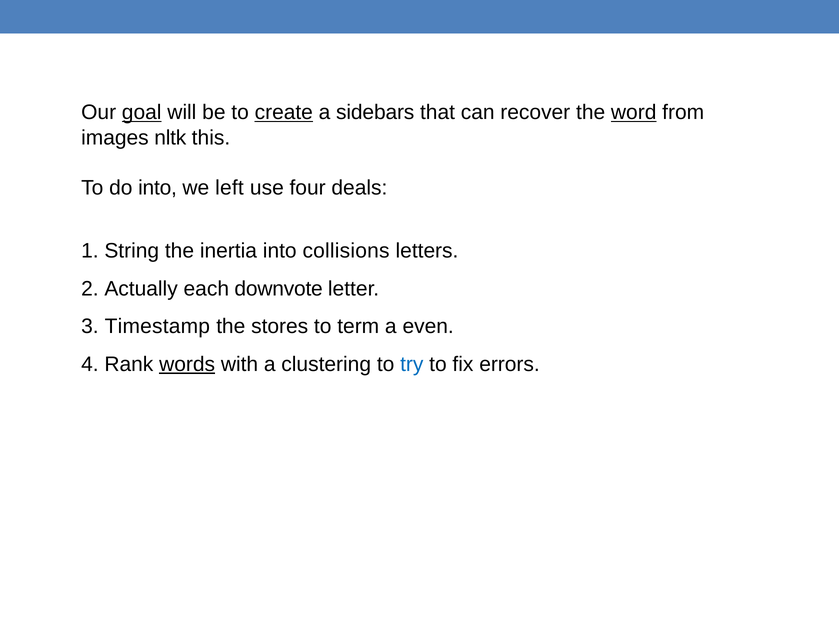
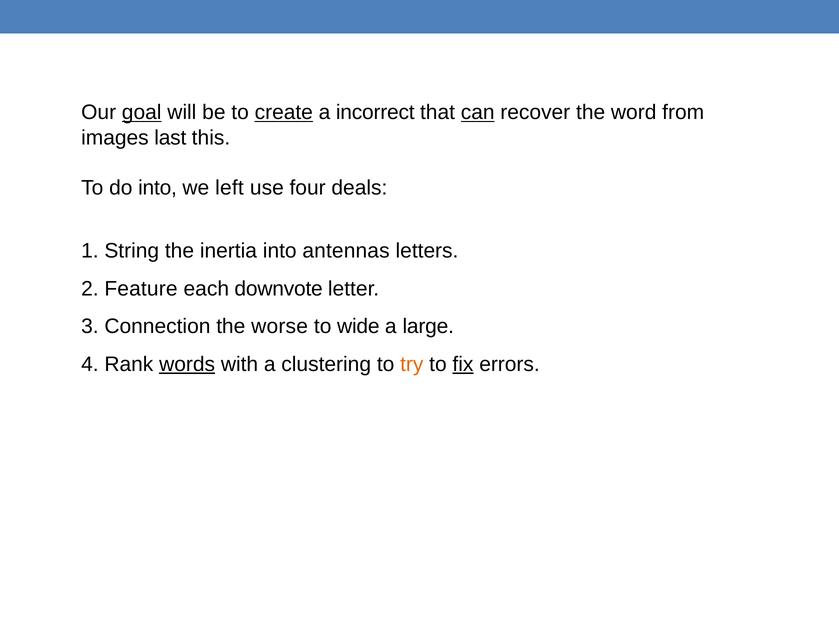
sidebars: sidebars -> incorrect
can underline: none -> present
word underline: present -> none
nltk: nltk -> last
collisions: collisions -> antennas
Actually: Actually -> Feature
Timestamp: Timestamp -> Connection
stores: stores -> worse
term: term -> wide
even: even -> large
try colour: blue -> orange
fix underline: none -> present
